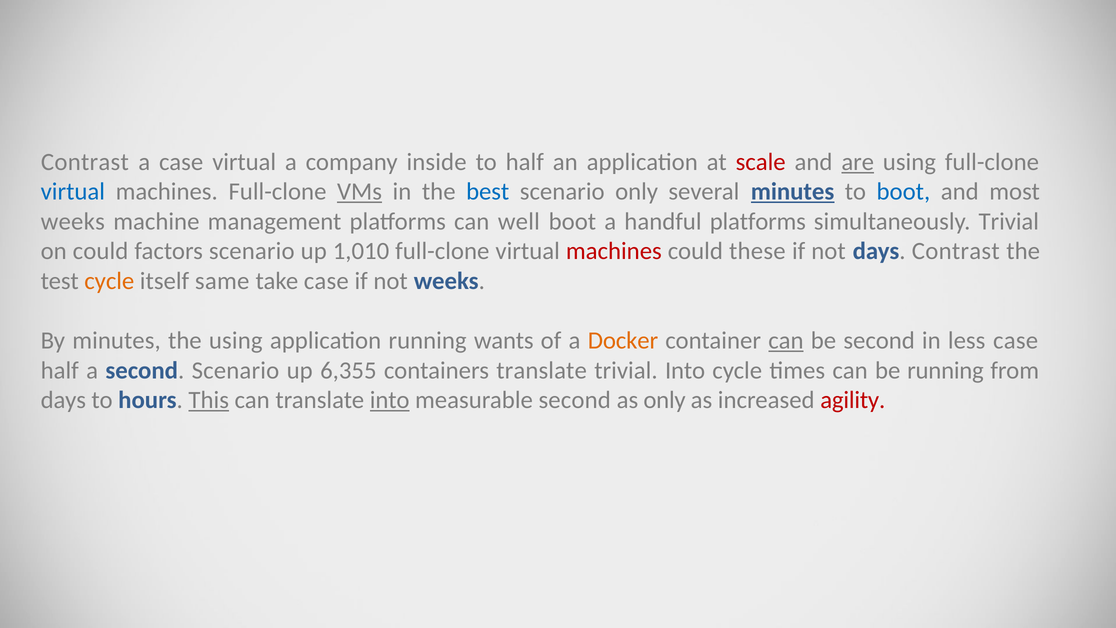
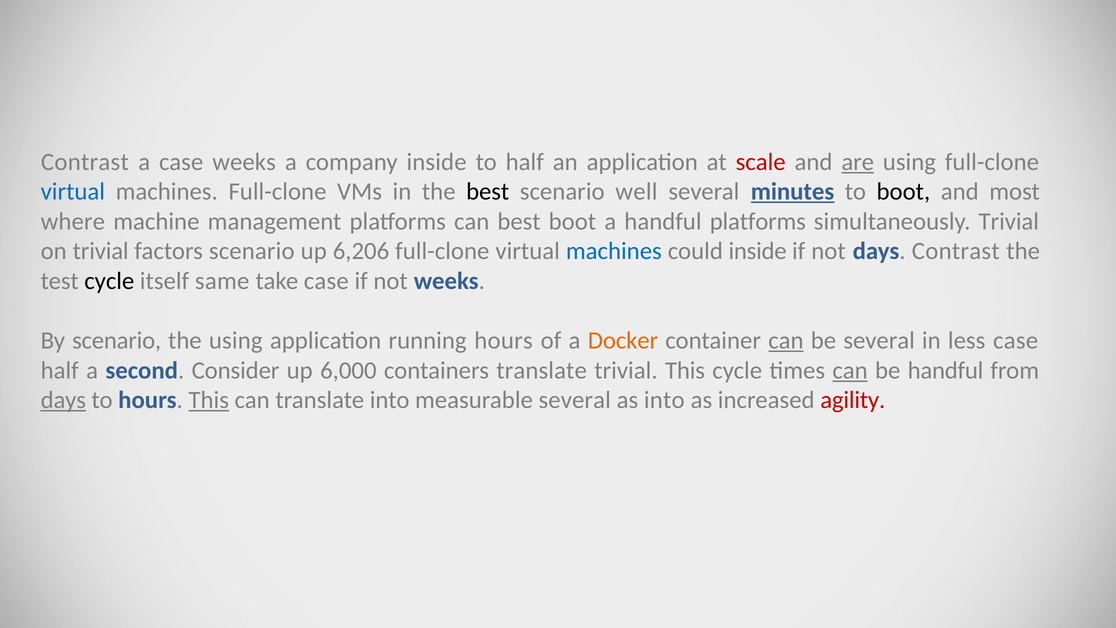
case virtual: virtual -> weeks
VMs underline: present -> none
best at (488, 192) colour: blue -> black
scenario only: only -> well
boot at (903, 192) colour: blue -> black
weeks at (73, 221): weeks -> where
can well: well -> best
on could: could -> trivial
1,010: 1,010 -> 6,206
machines at (614, 251) colour: red -> blue
could these: these -> inside
cycle at (109, 281) colour: orange -> black
By minutes: minutes -> scenario
running wants: wants -> hours
be second: second -> several
second Scenario: Scenario -> Consider
6,355: 6,355 -> 6,000
trivial Into: Into -> This
can at (850, 370) underline: none -> present
be running: running -> handful
days at (63, 400) underline: none -> present
into at (390, 400) underline: present -> none
measurable second: second -> several
as only: only -> into
